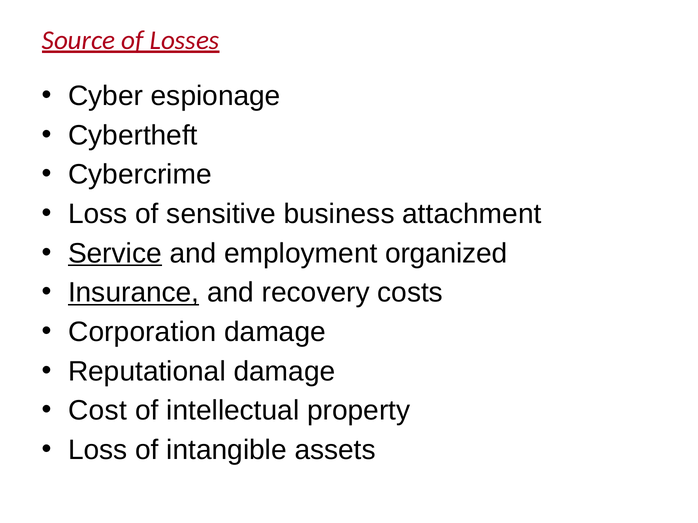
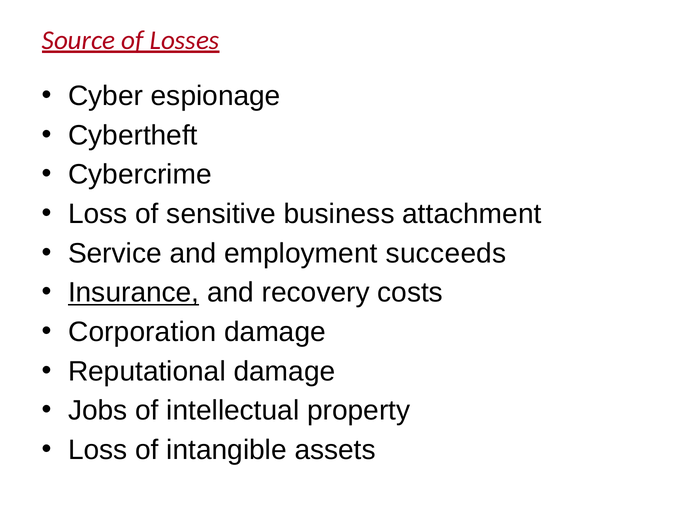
Service underline: present -> none
organized: organized -> succeeds
Cost: Cost -> Jobs
